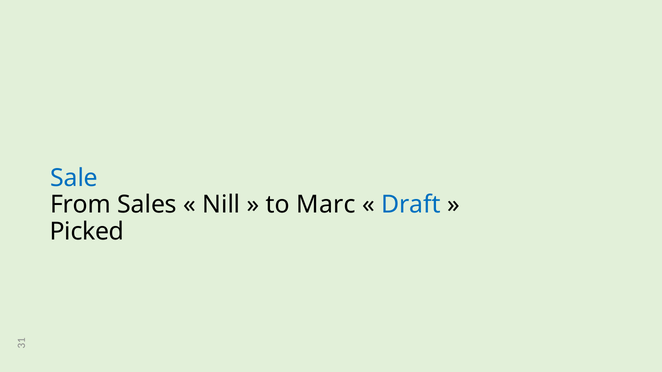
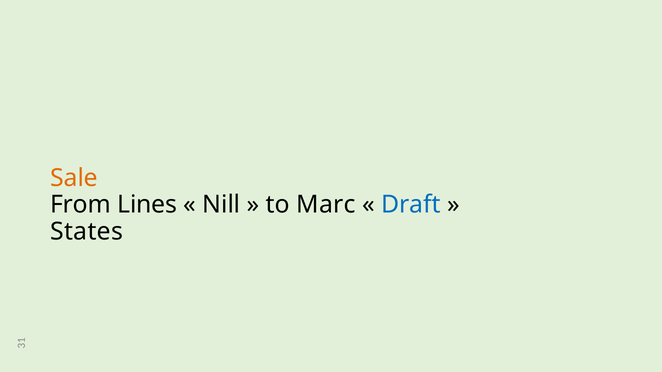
Sale colour: blue -> orange
Sales: Sales -> Lines
Picked: Picked -> States
